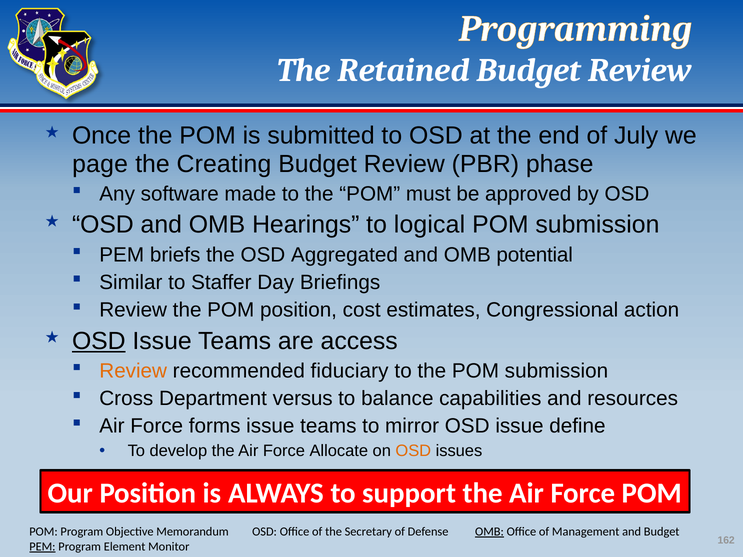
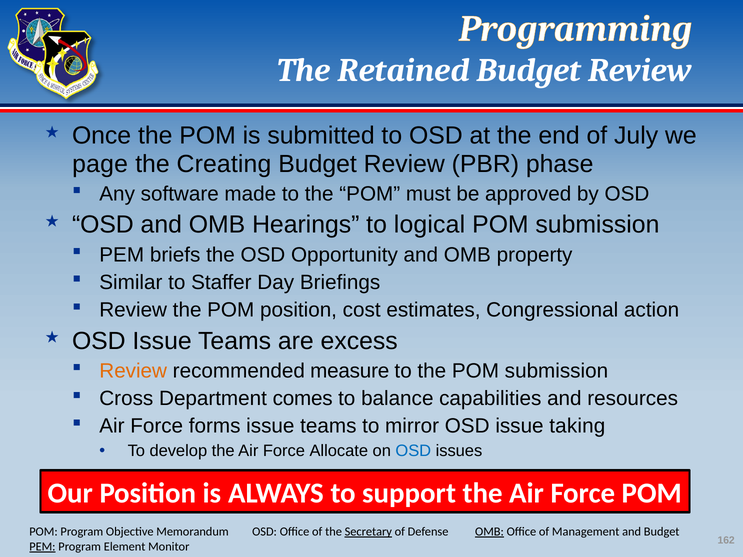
Aggregated: Aggregated -> Opportunity
potential: potential -> property
OSD at (99, 341) underline: present -> none
access: access -> excess
fiduciary: fiduciary -> measure
versus: versus -> comes
define: define -> taking
OSD at (413, 451) colour: orange -> blue
Secretary underline: none -> present
